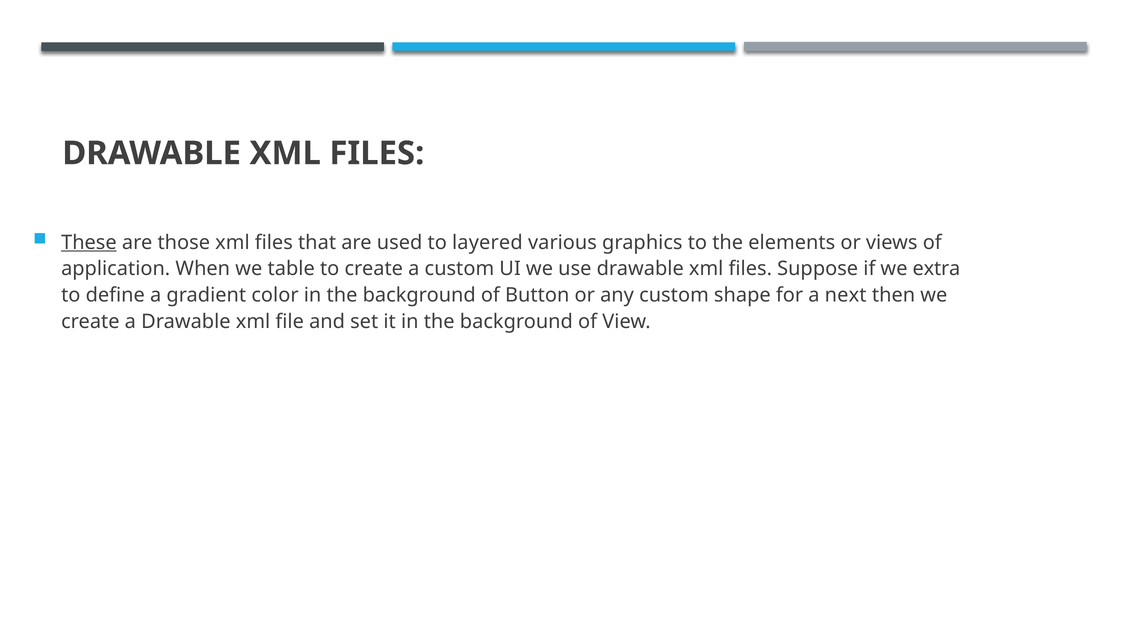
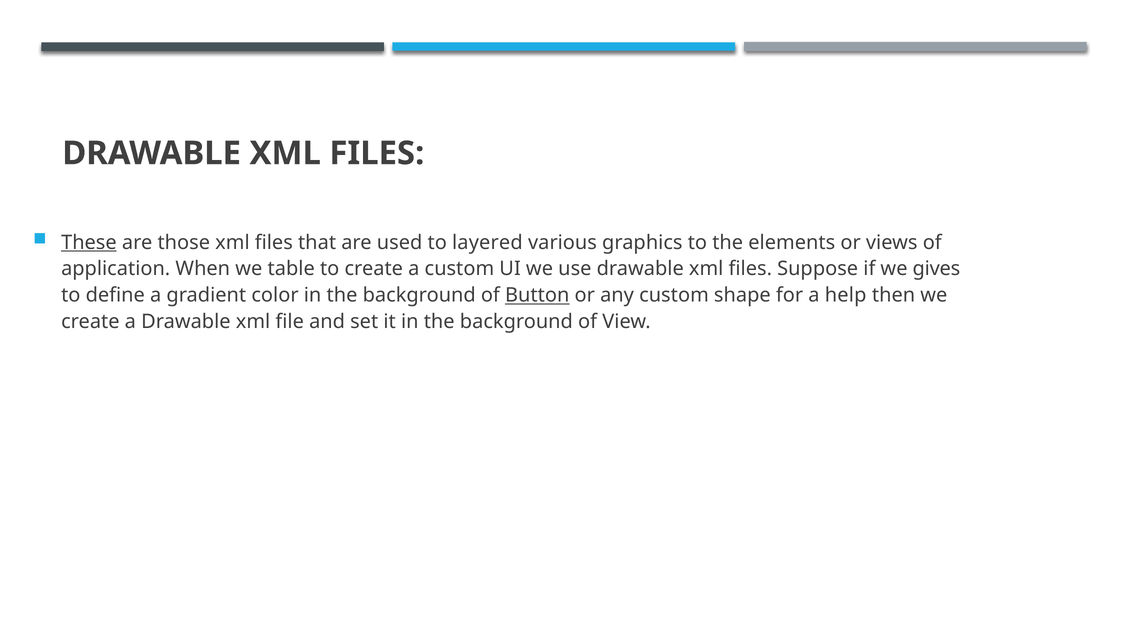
extra: extra -> gives
Button underline: none -> present
next: next -> help
